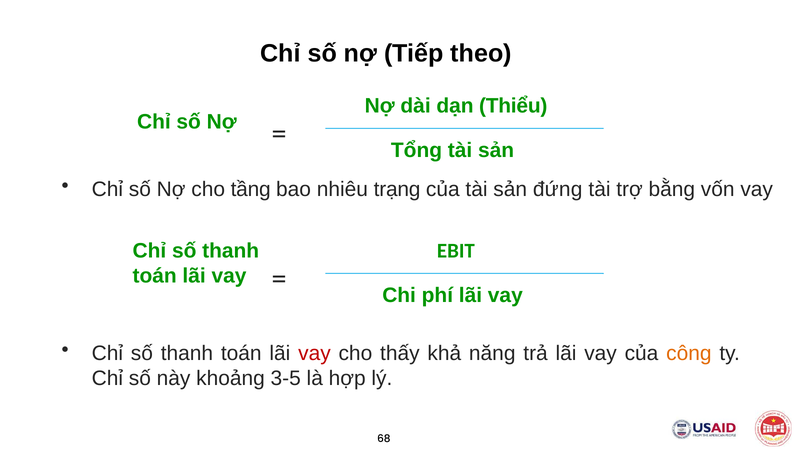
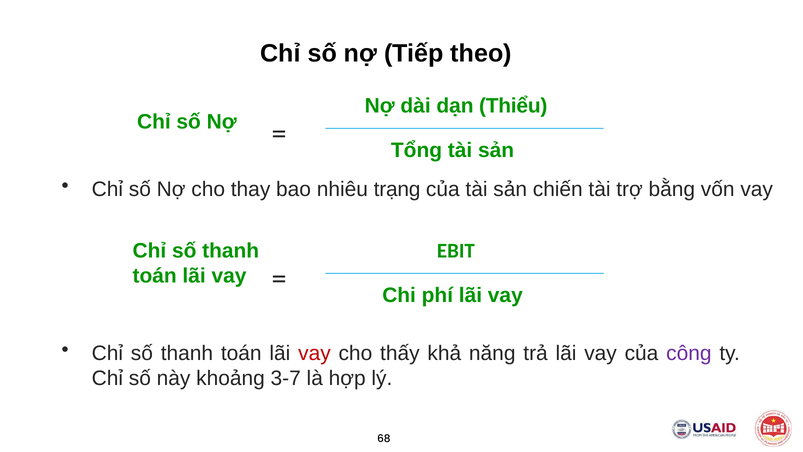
tầng: tầng -> thay
đứng: đứng -> chiến
công colour: orange -> purple
3-5: 3-5 -> 3-7
